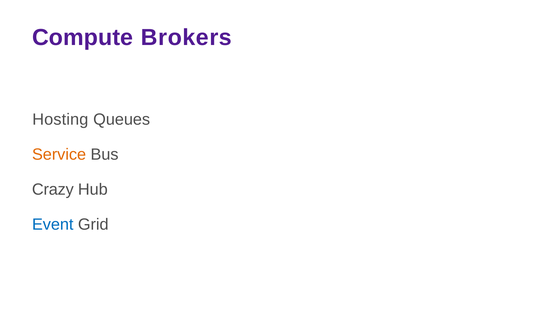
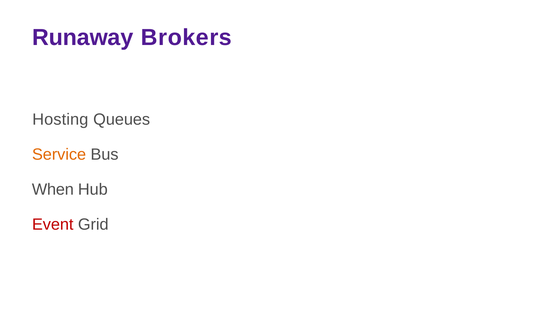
Compute: Compute -> Runaway
Crazy: Crazy -> When
Event colour: blue -> red
